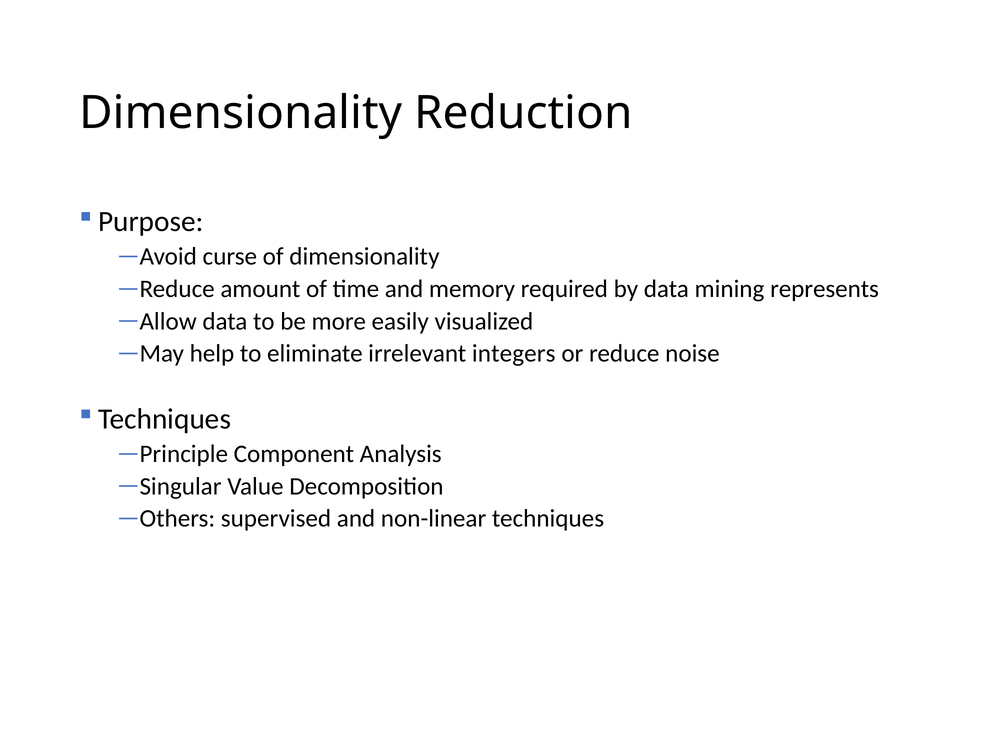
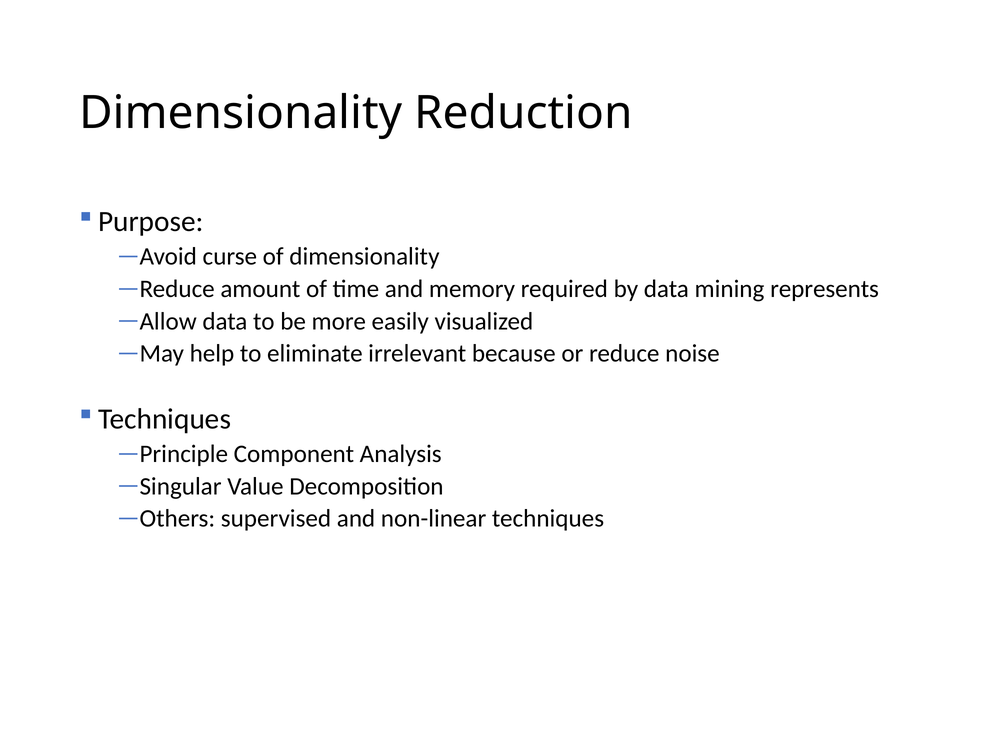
integers: integers -> because
